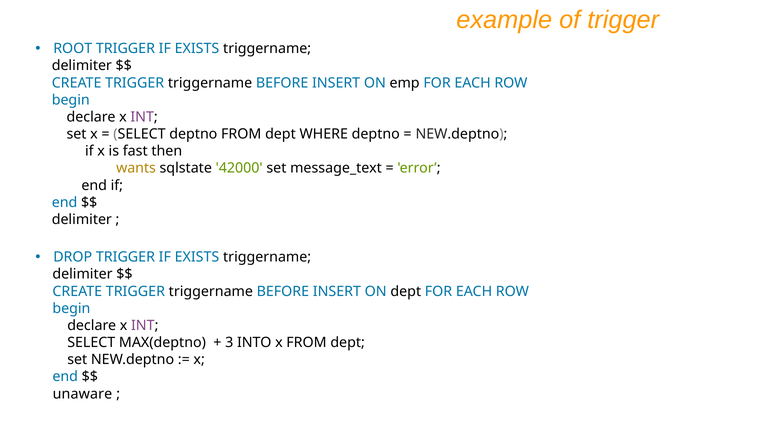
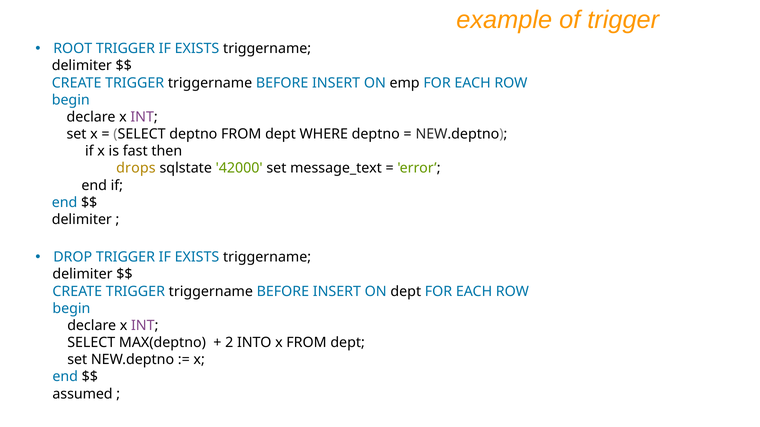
wants: wants -> drops
3: 3 -> 2
unaware: unaware -> assumed
